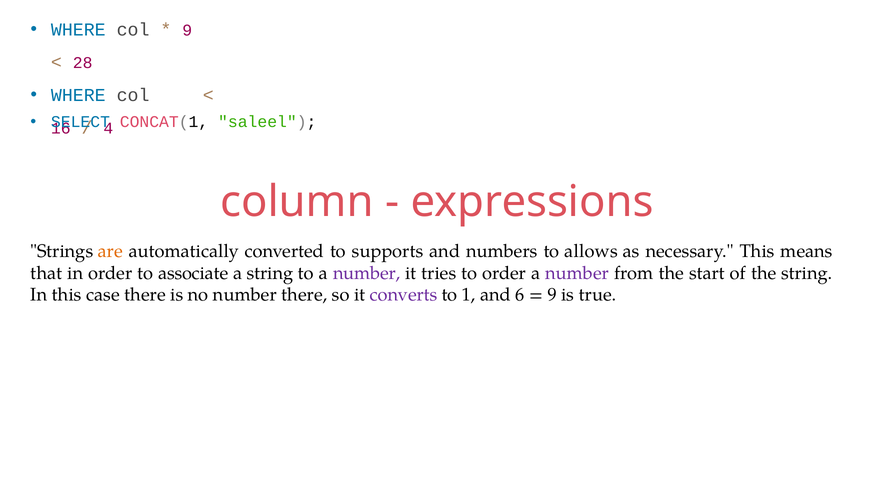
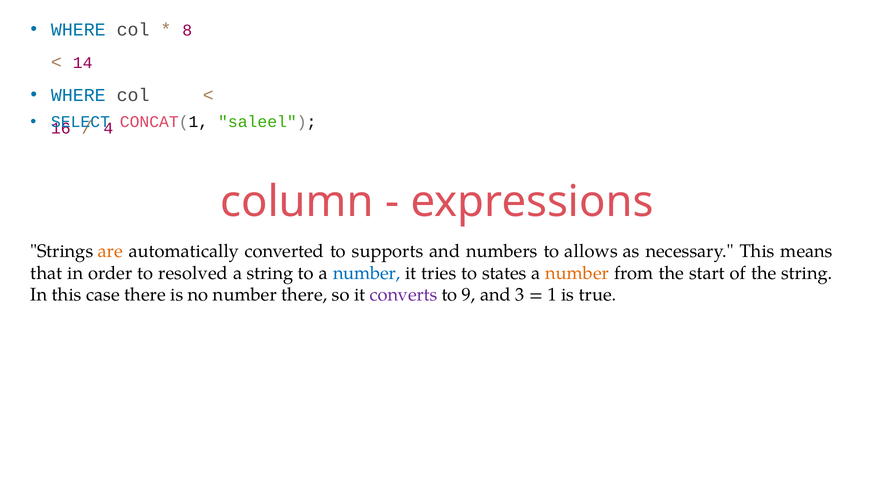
9 at (187, 30): 9 -> 8
28: 28 -> 14
associate: associate -> resolved
number at (367, 273) colour: purple -> blue
to order: order -> states
number at (577, 273) colour: purple -> orange
1: 1 -> 9
6: 6 -> 3
9 at (552, 295): 9 -> 1
